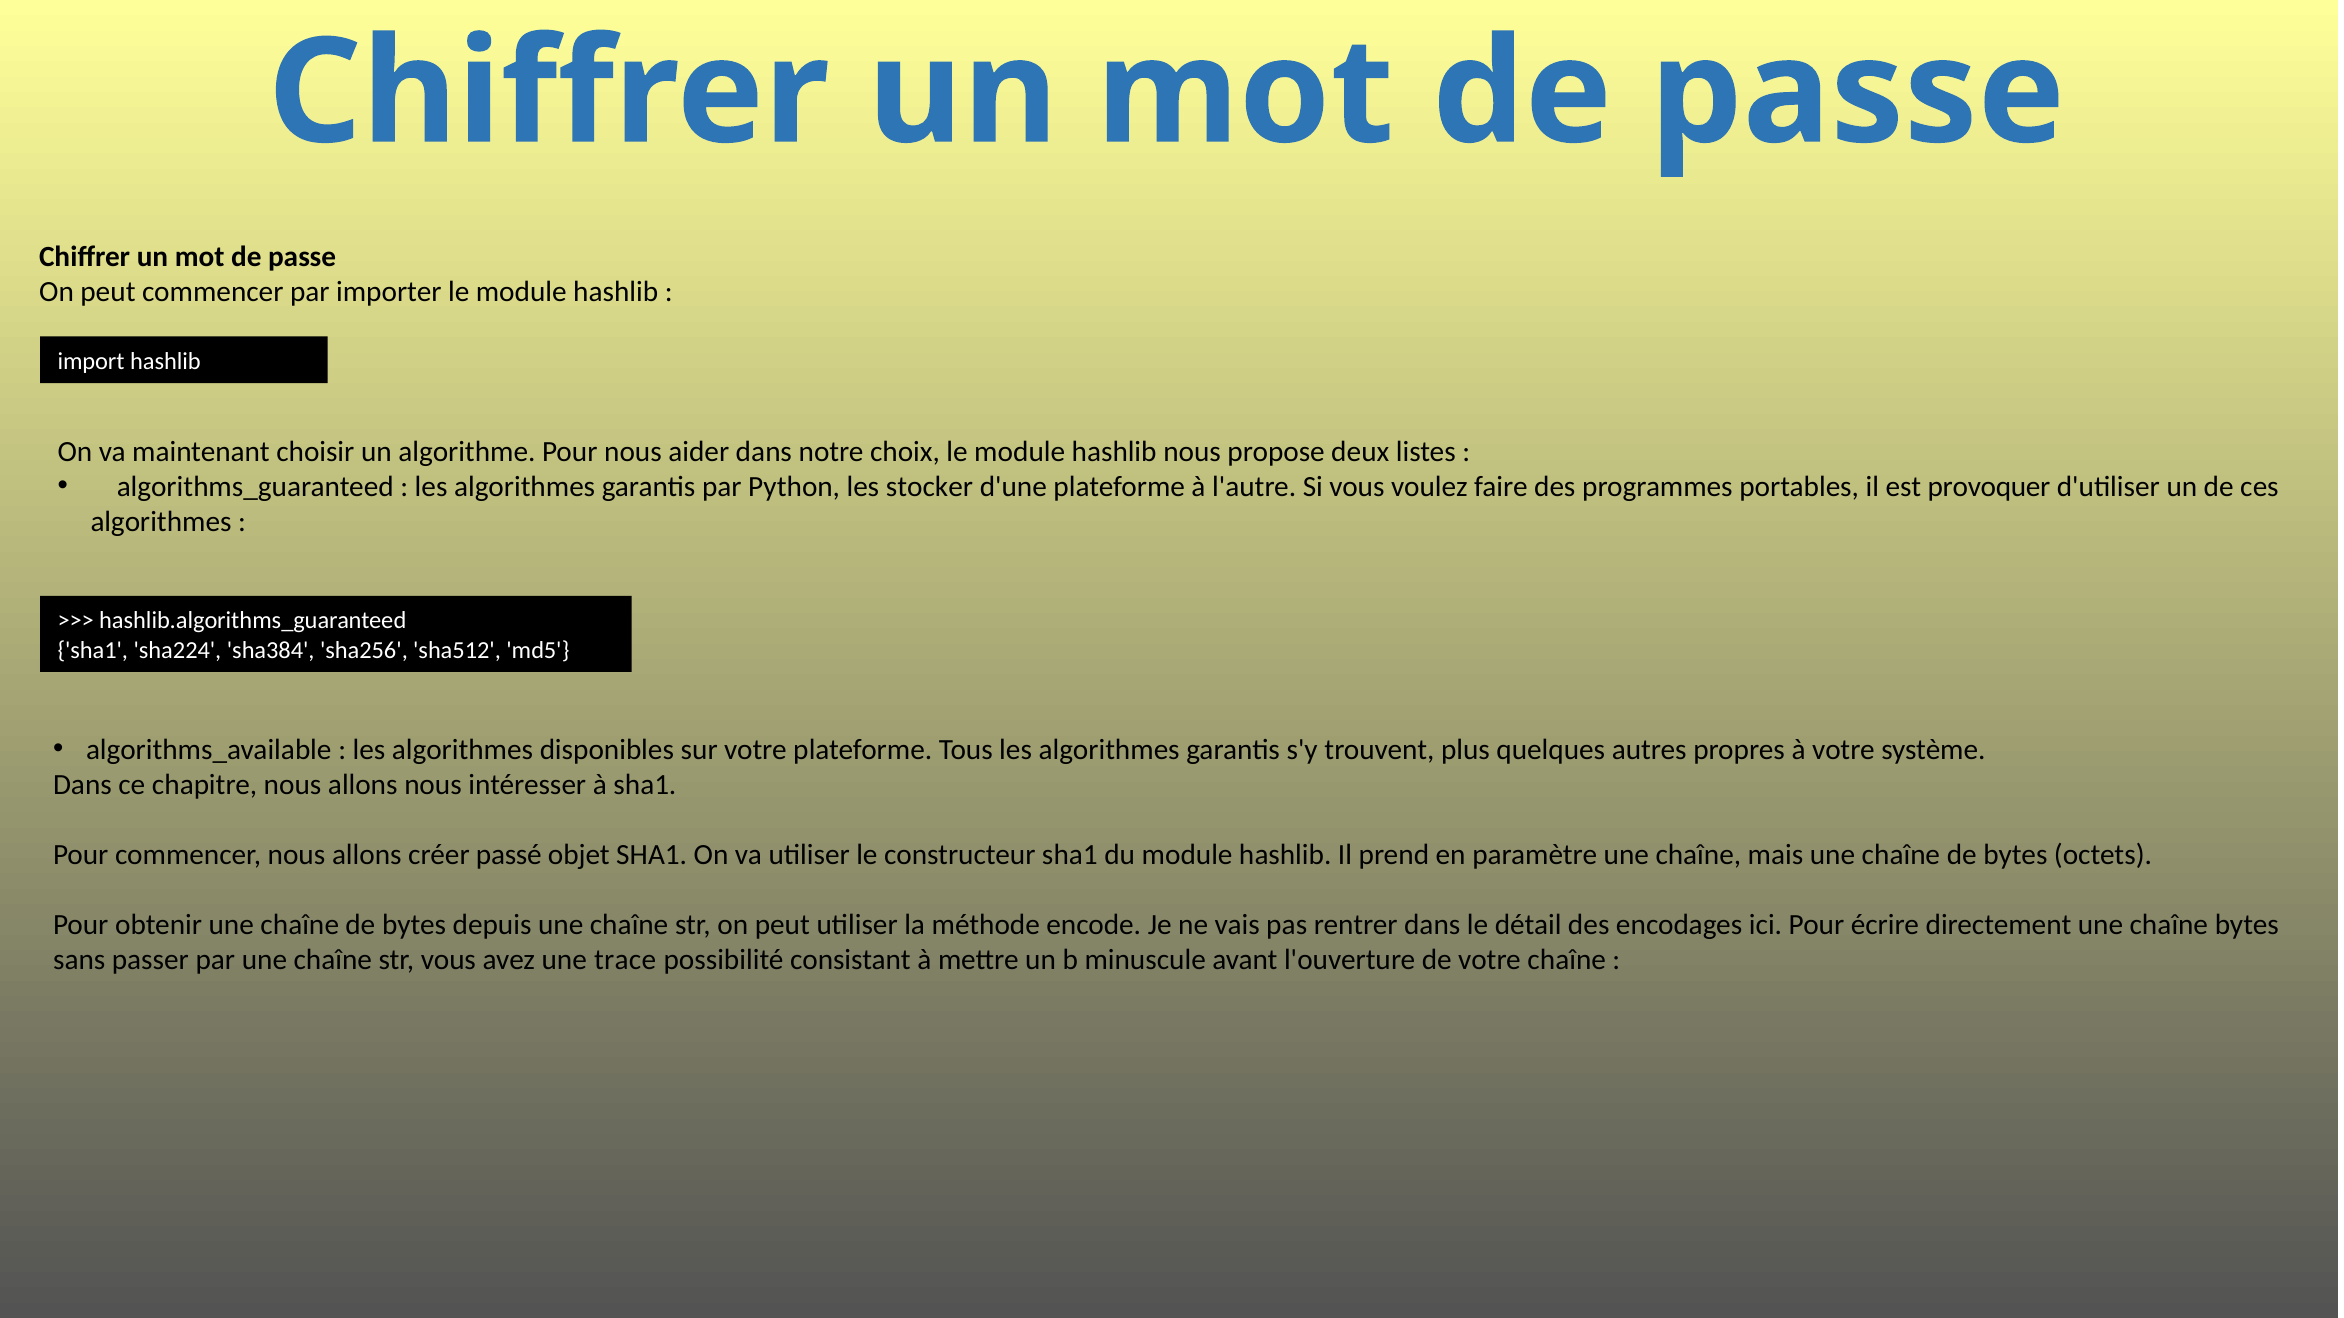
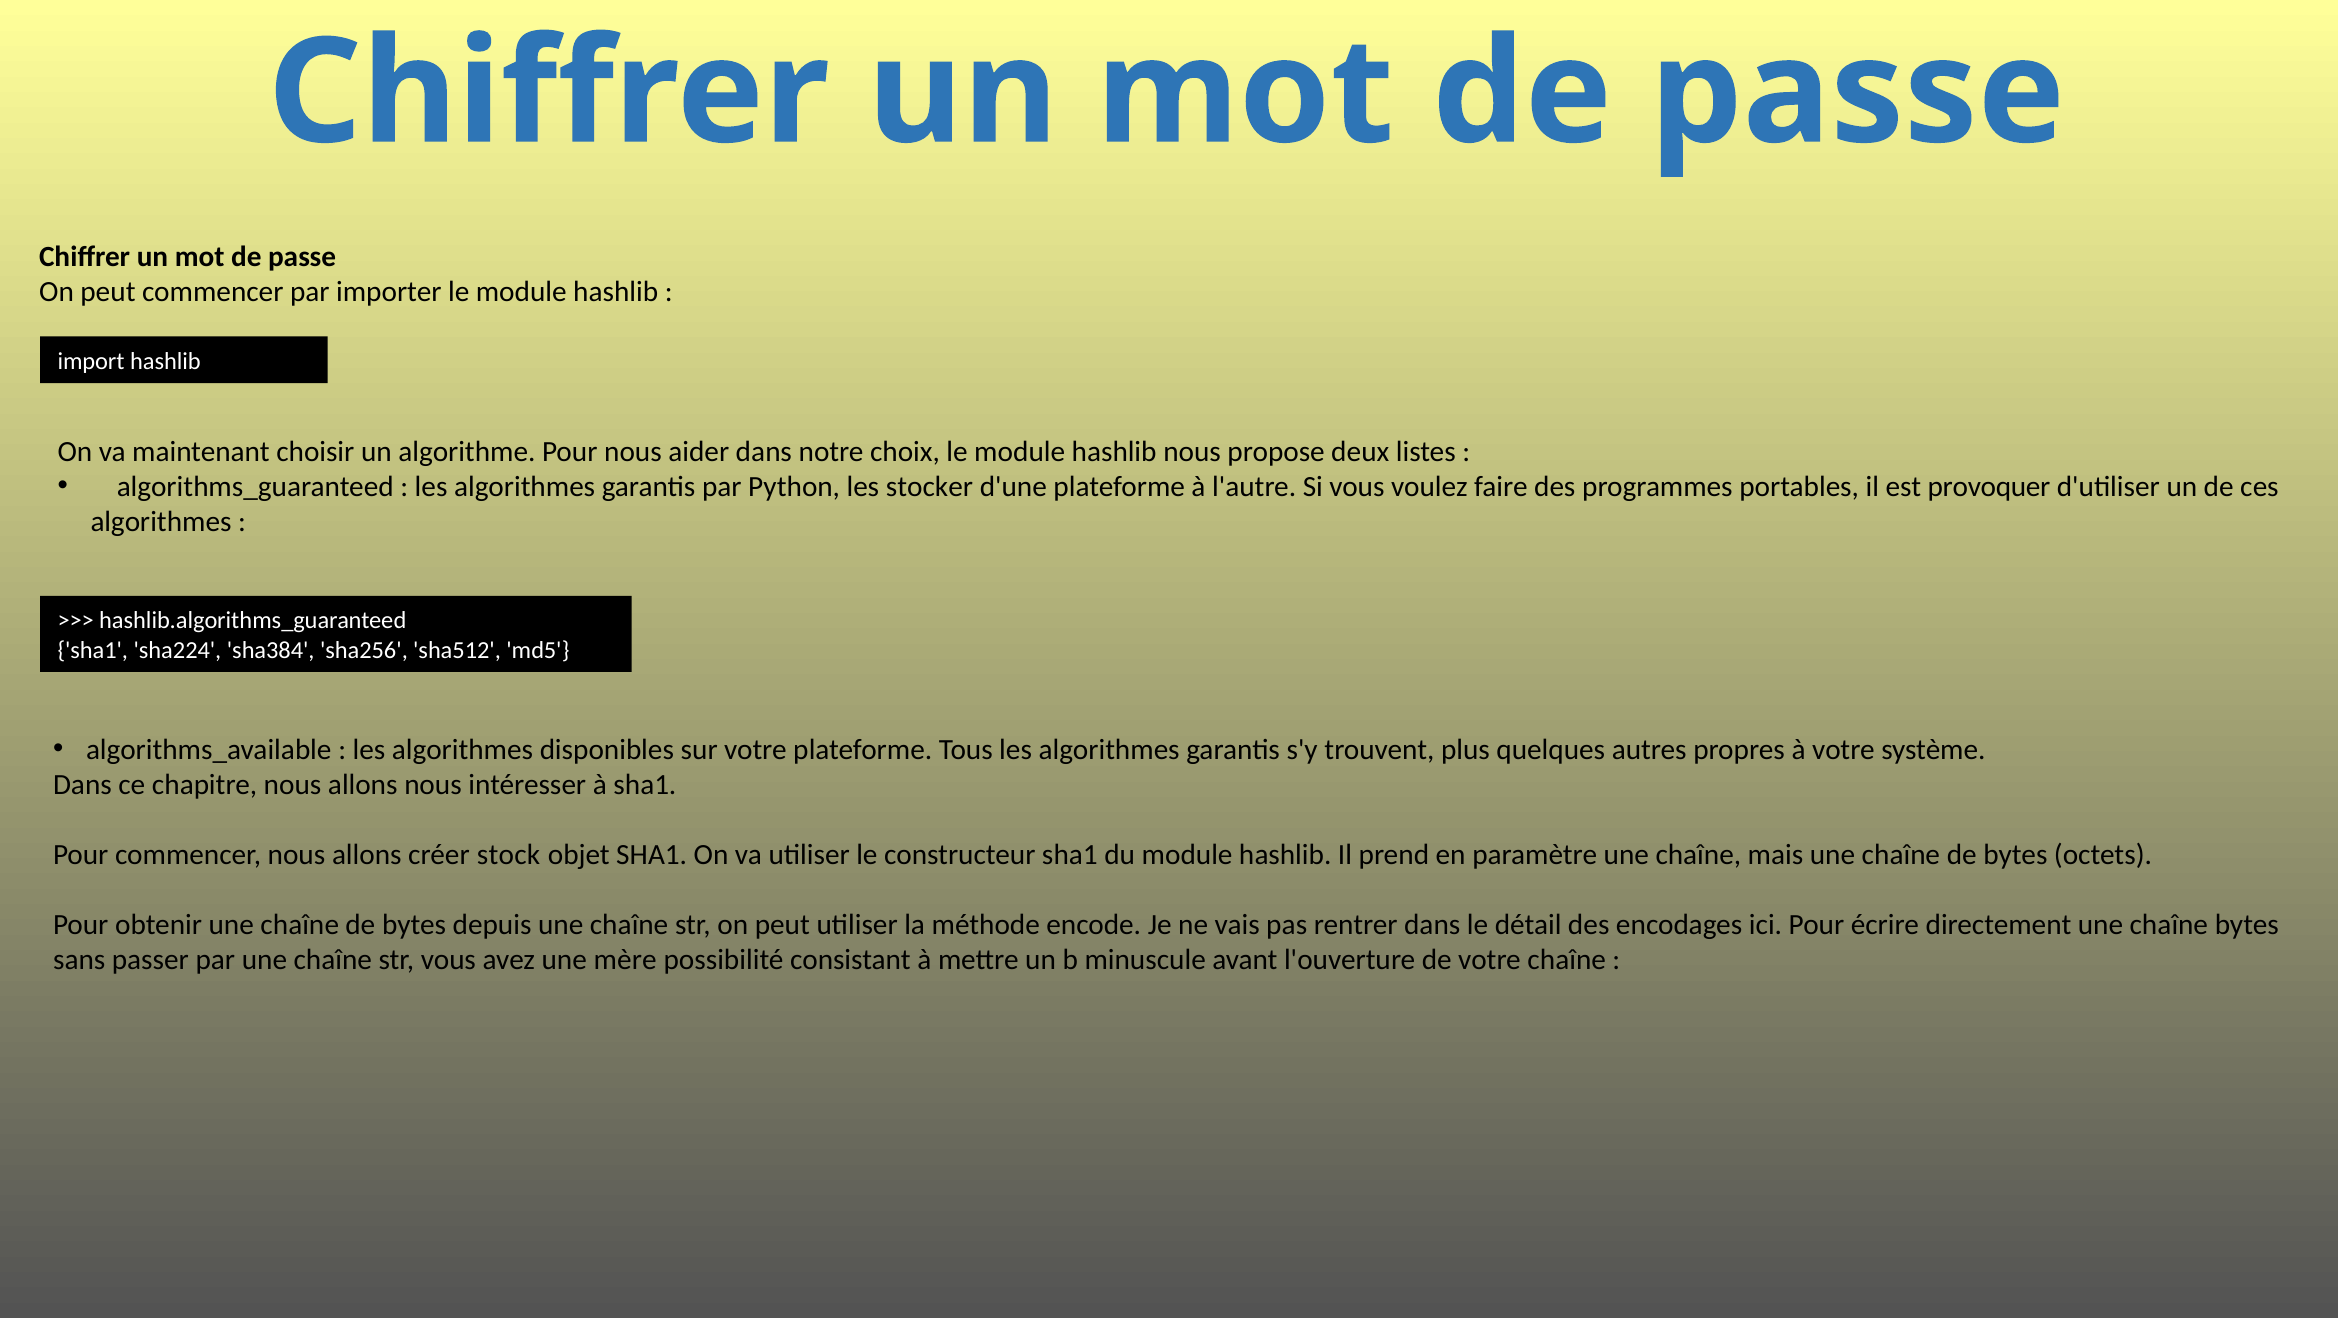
passé: passé -> stock
trace: trace -> mère
